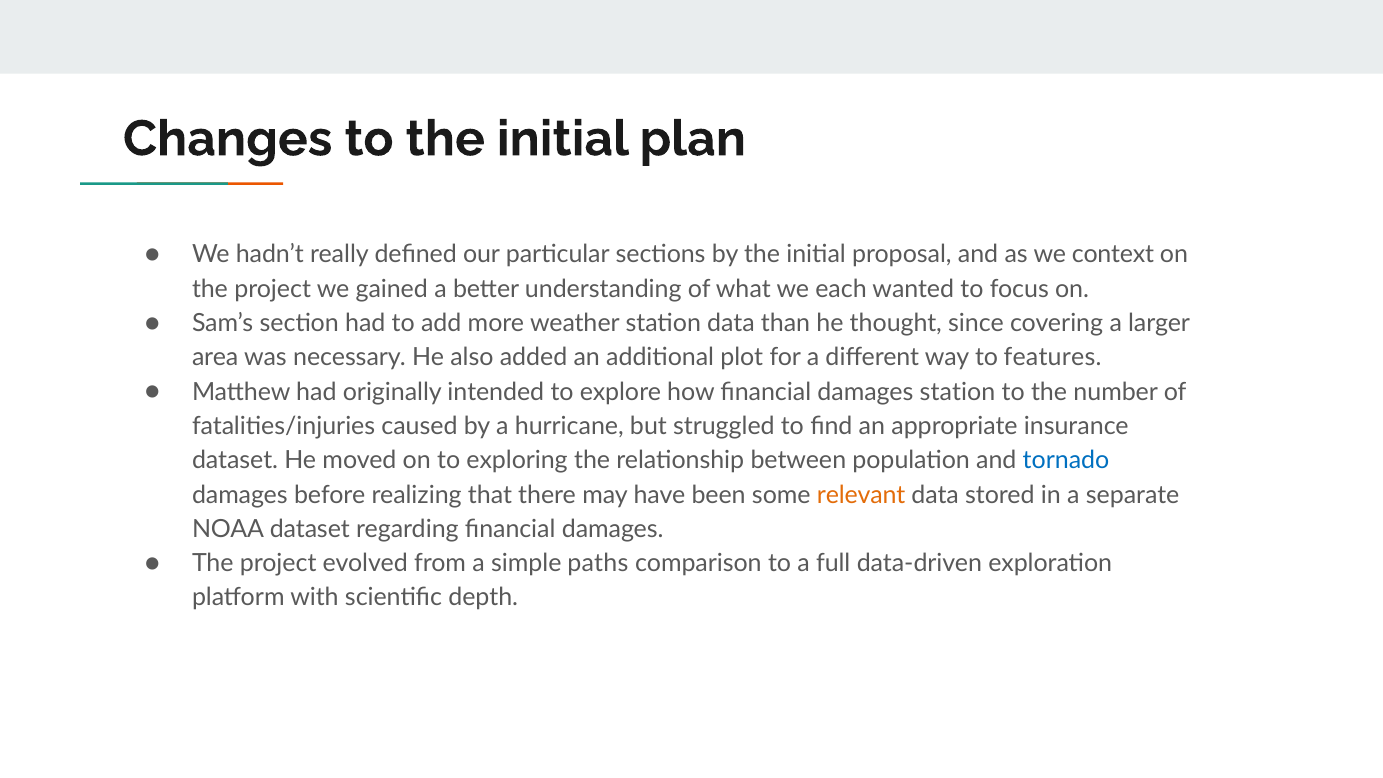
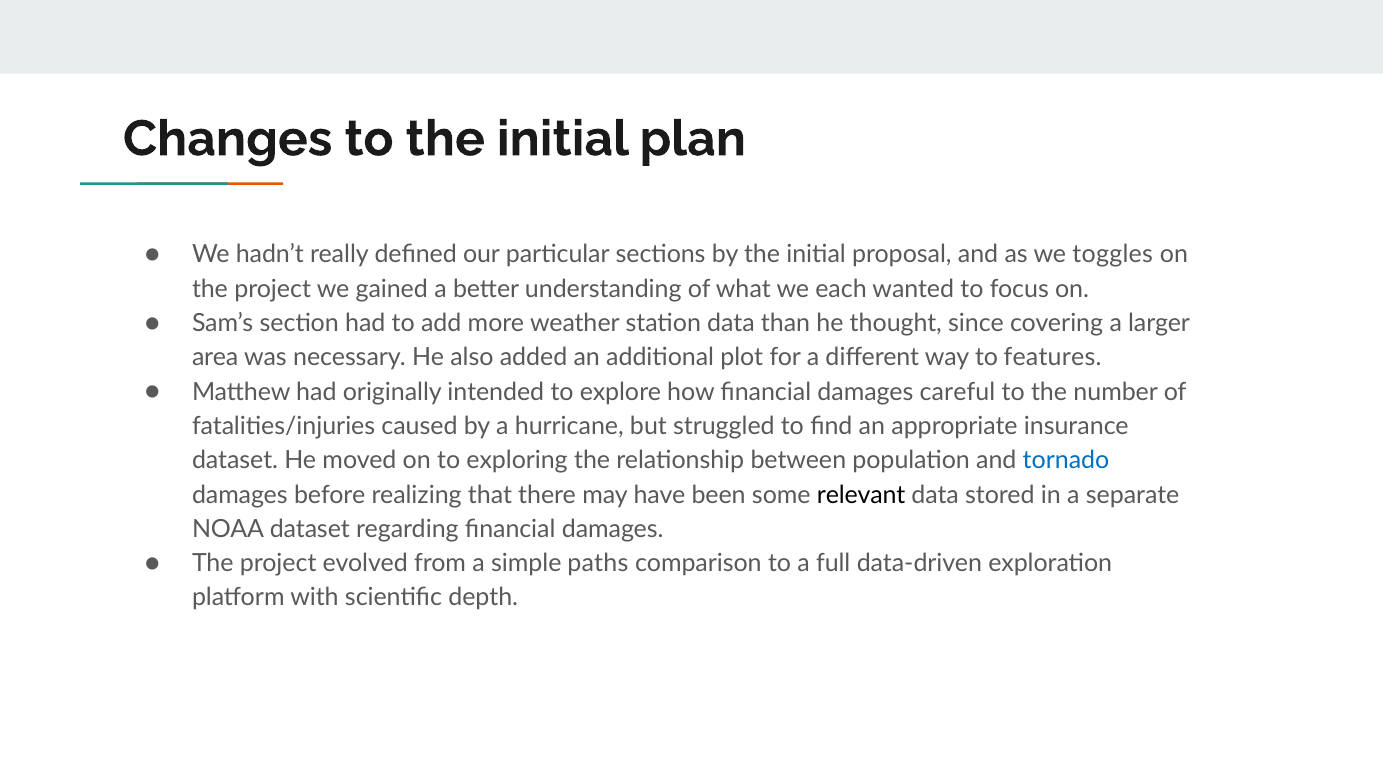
context: context -> toggles
damages station: station -> careful
relevant colour: orange -> black
